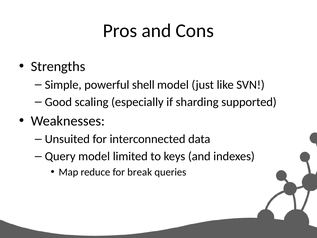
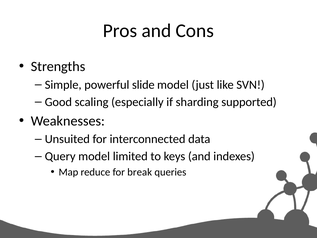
shell: shell -> slide
